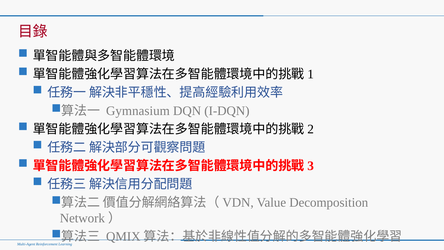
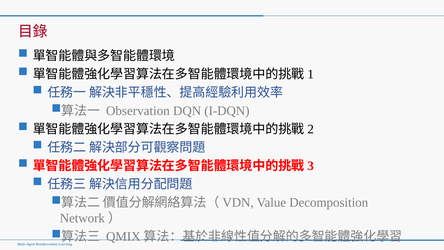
Gymnasium: Gymnasium -> Observation
